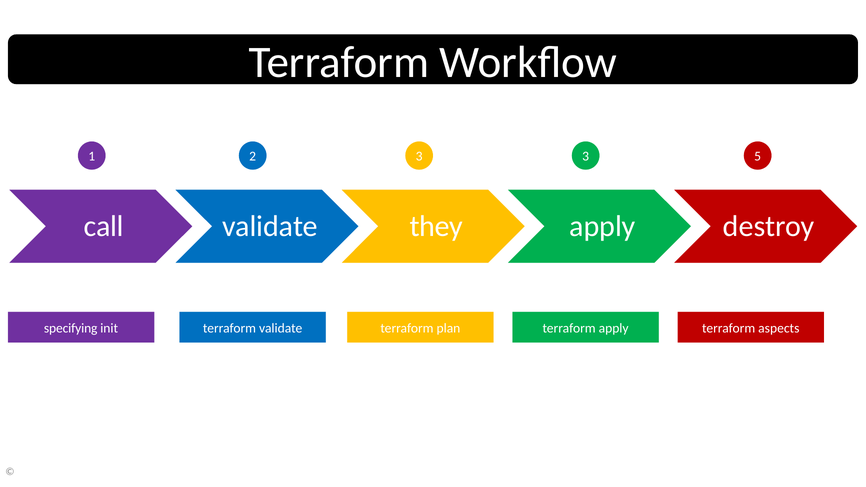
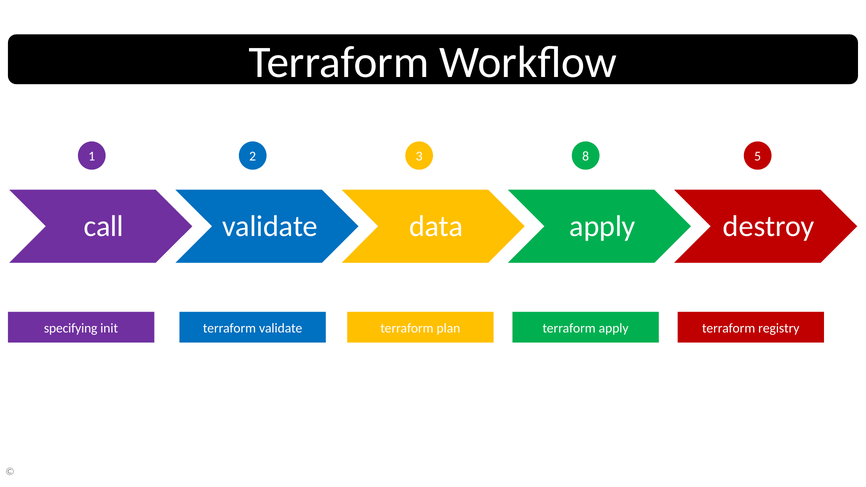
3 3: 3 -> 8
they: they -> data
aspects: aspects -> registry
